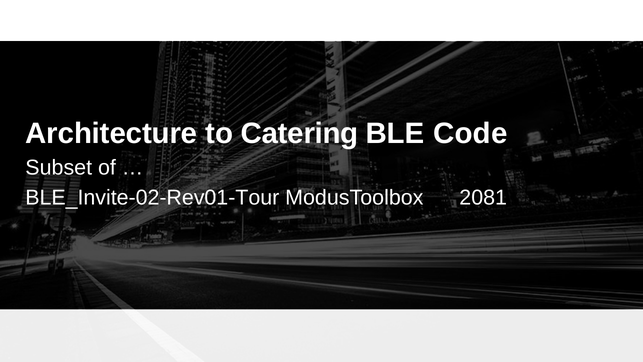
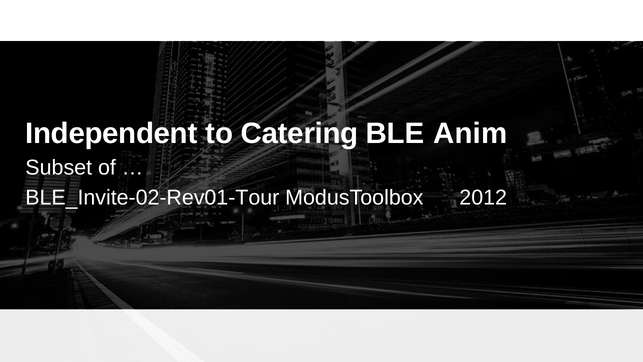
Architecture: Architecture -> Independent
Code: Code -> Anim
2081: 2081 -> 2012
